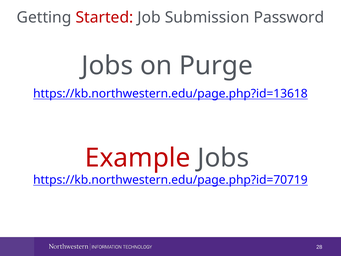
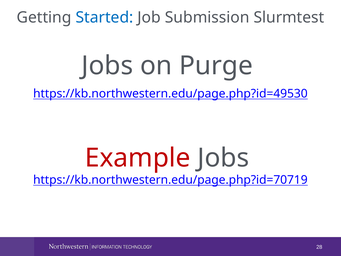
Started colour: red -> blue
Password: Password -> Slurmtest
https://kb.northwestern.edu/page.php?id=13618: https://kb.northwestern.edu/page.php?id=13618 -> https://kb.northwestern.edu/page.php?id=49530
